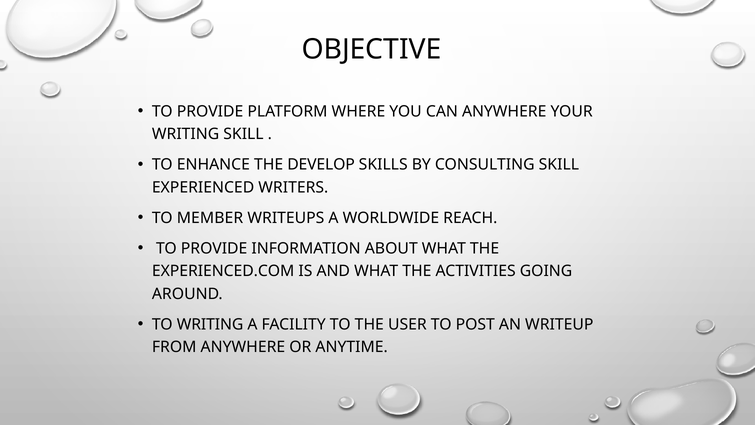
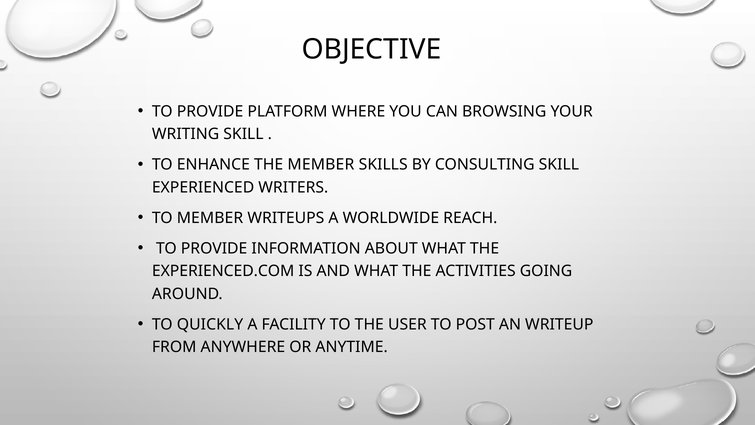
CAN ANYWHERE: ANYWHERE -> BROWSING
THE DEVELOP: DEVELOP -> MEMBER
TO WRITING: WRITING -> QUICKLY
